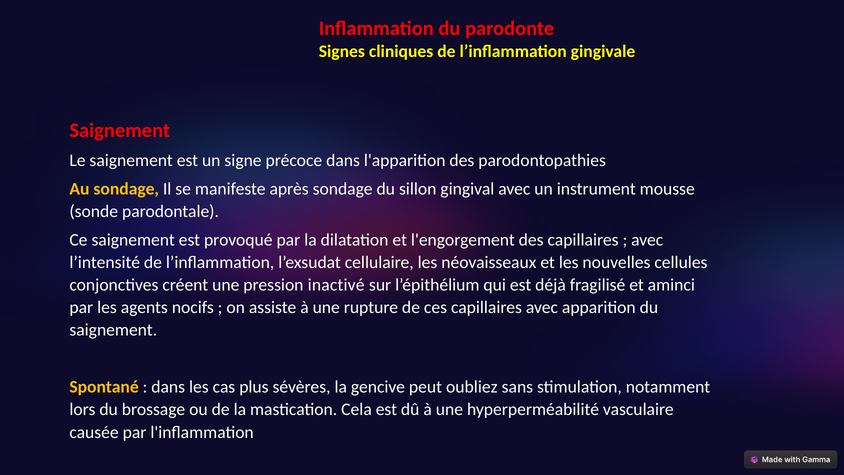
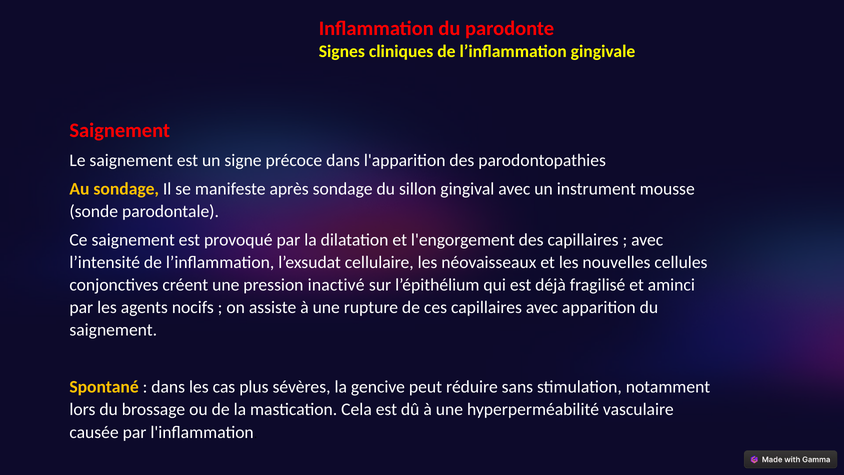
oubliez: oubliez -> réduire
